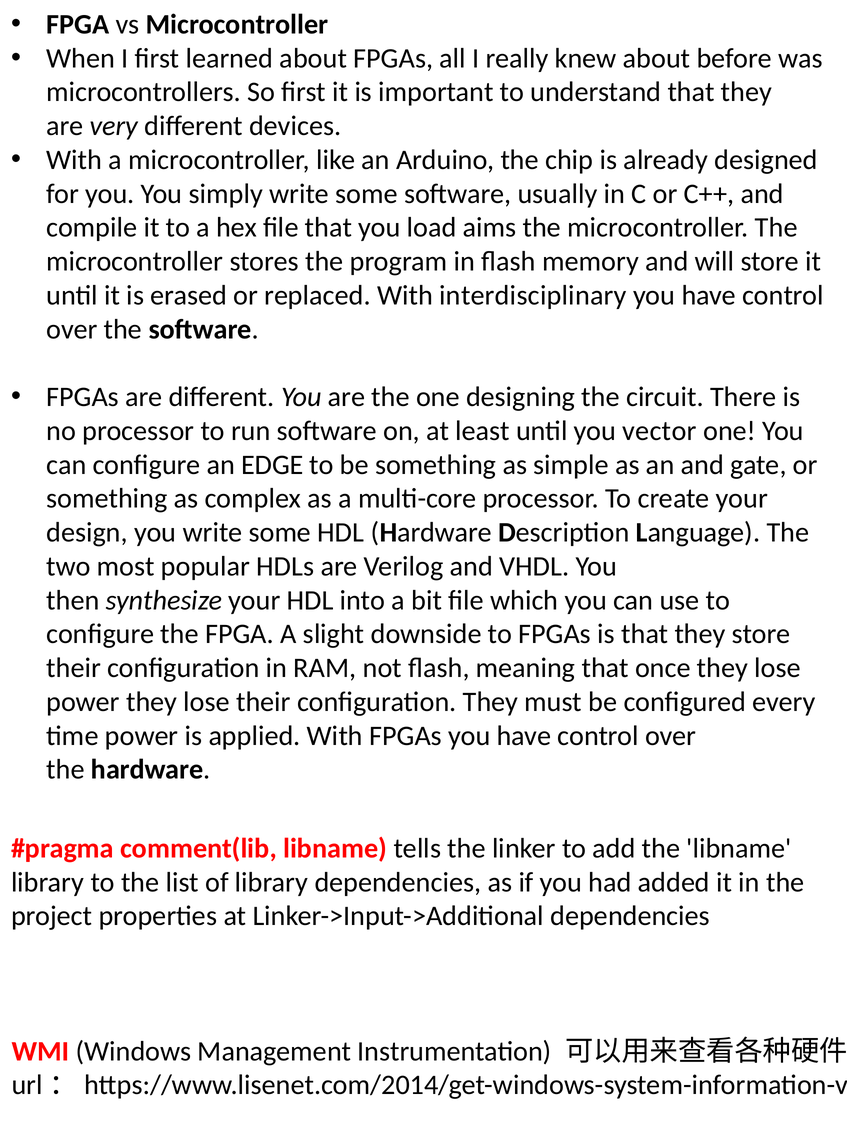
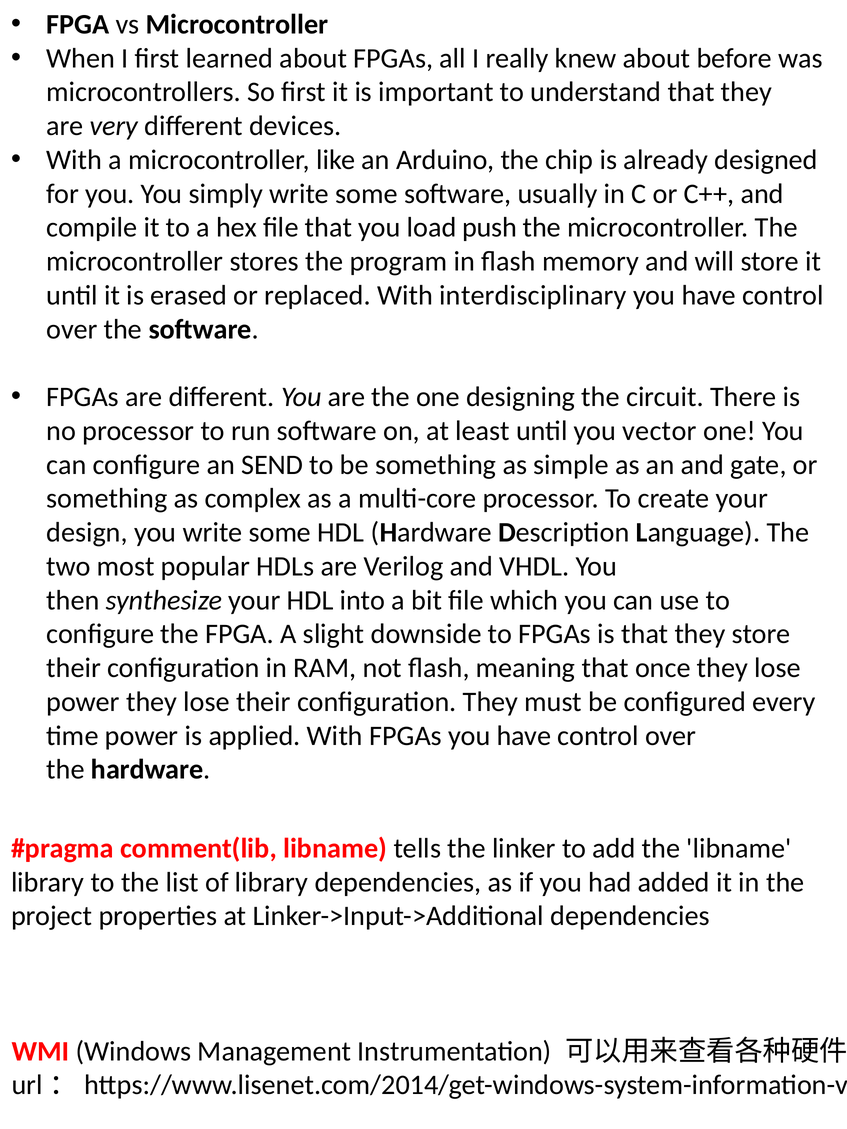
aims: aims -> push
EDGE: EDGE -> SEND
